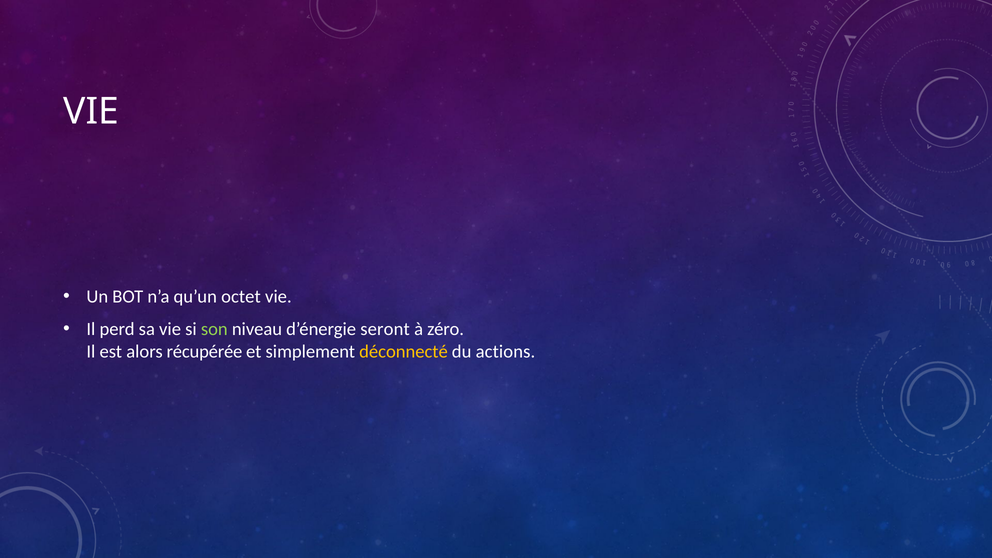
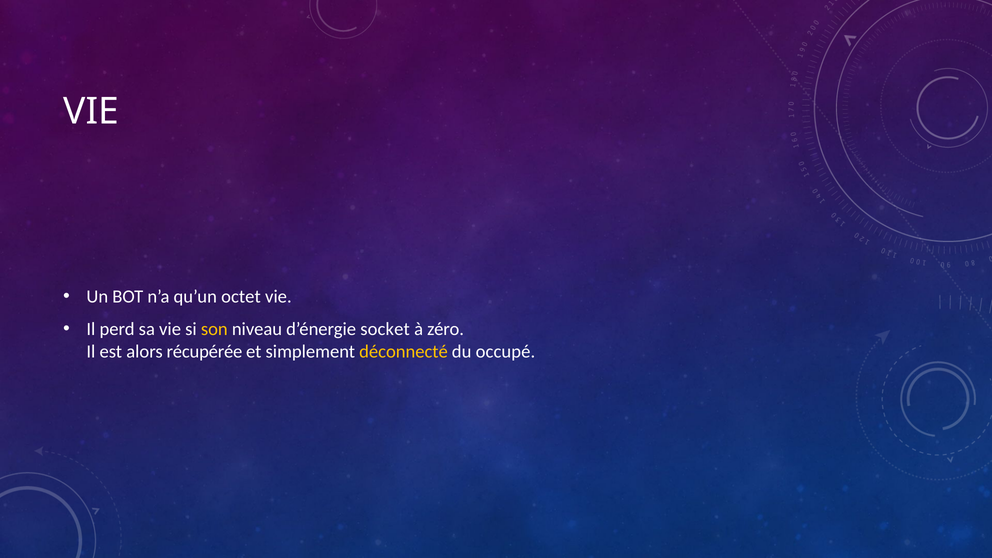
son colour: light green -> yellow
seront: seront -> socket
actions: actions -> occupé
